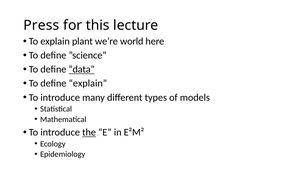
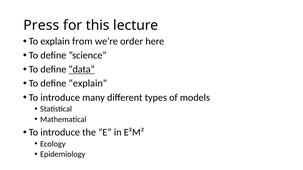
plant: plant -> from
world: world -> order
the underline: present -> none
